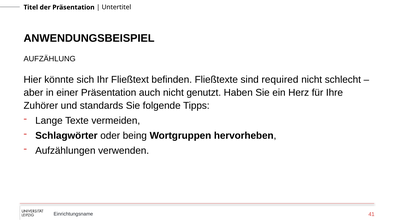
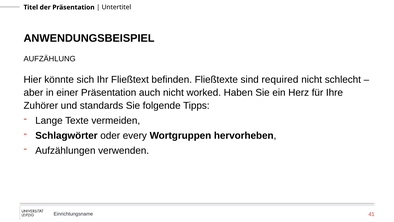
genutzt: genutzt -> worked
being: being -> every
